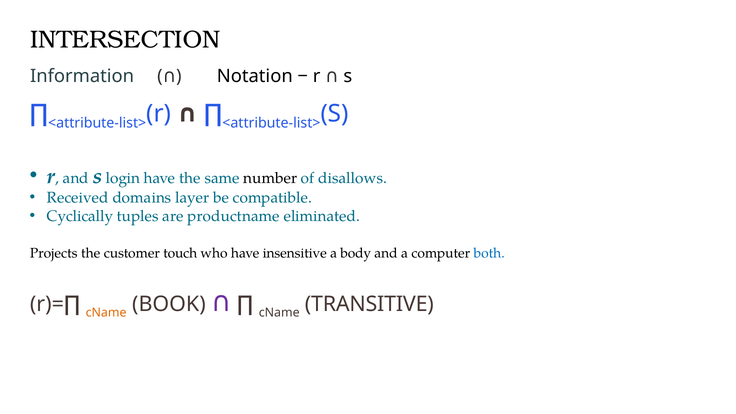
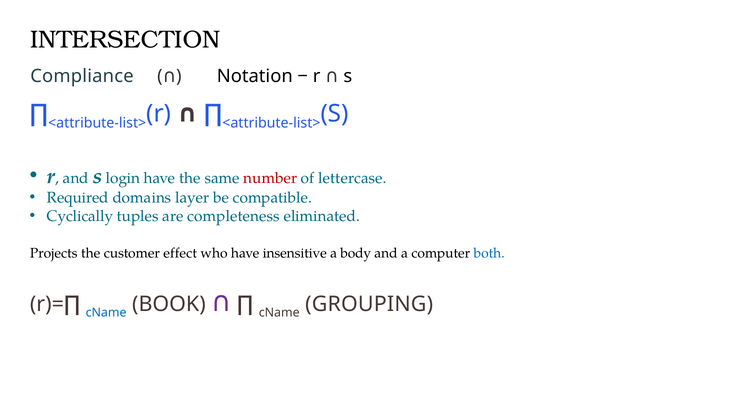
Information: Information -> Compliance
number colour: black -> red
disallows: disallows -> lettercase
Received: Received -> Required
productname: productname -> completeness
touch: touch -> effect
cName at (106, 313) colour: orange -> blue
TRANSITIVE: TRANSITIVE -> GROUPING
